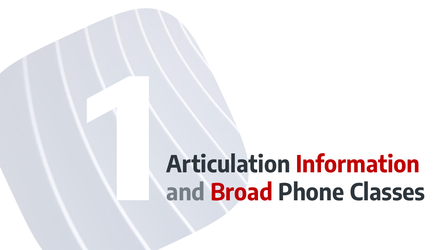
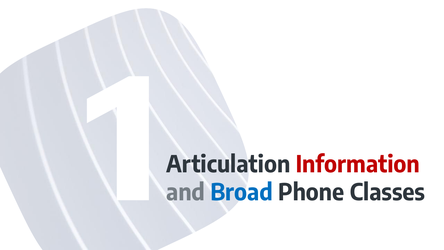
Broad colour: red -> blue
